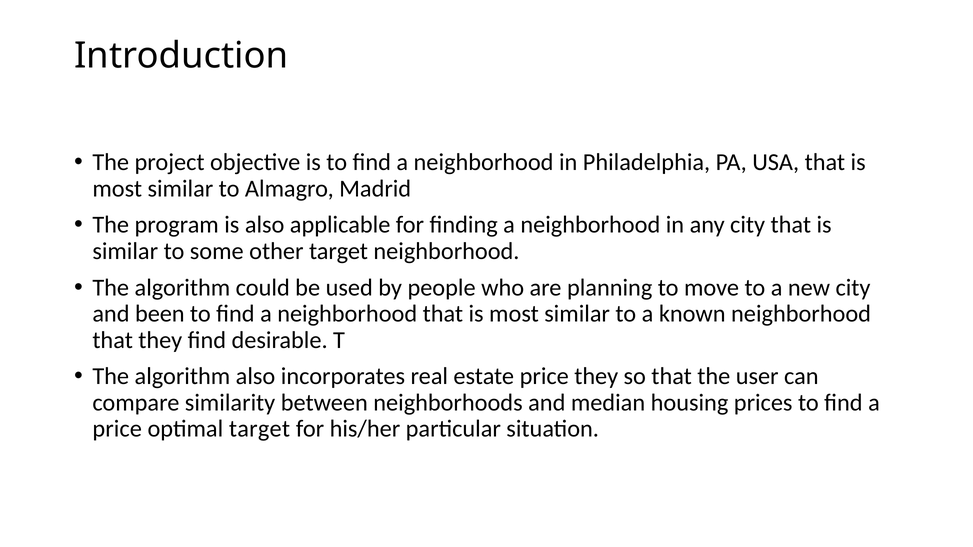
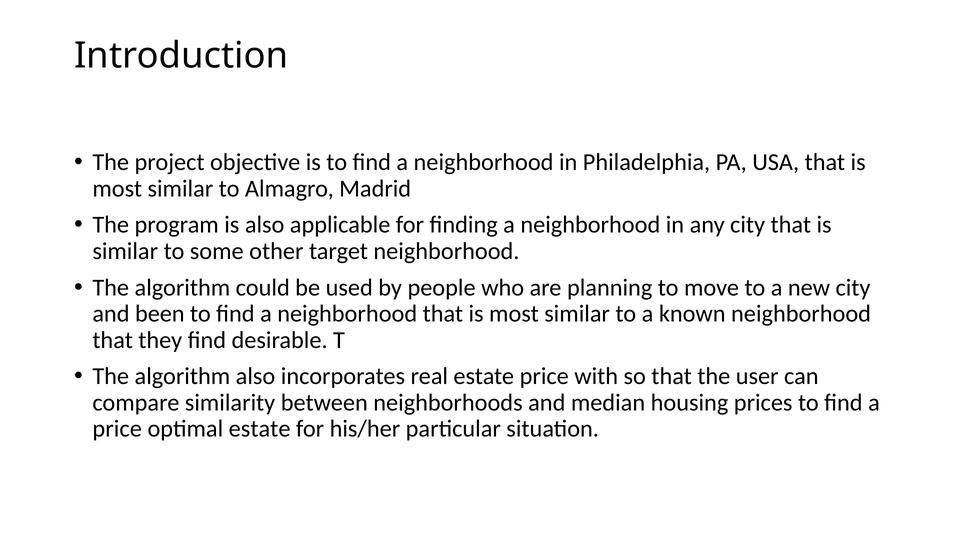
price they: they -> with
optimal target: target -> estate
